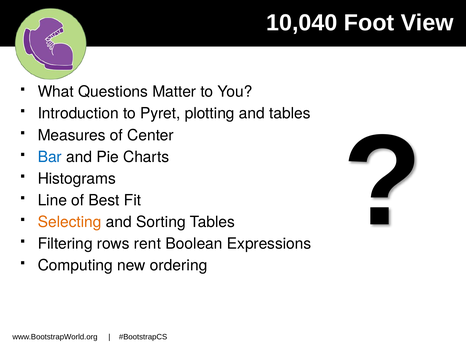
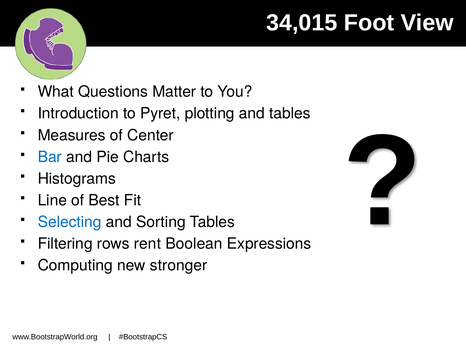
10,040: 10,040 -> 34,015
Selecting colour: orange -> blue
ordering: ordering -> stronger
